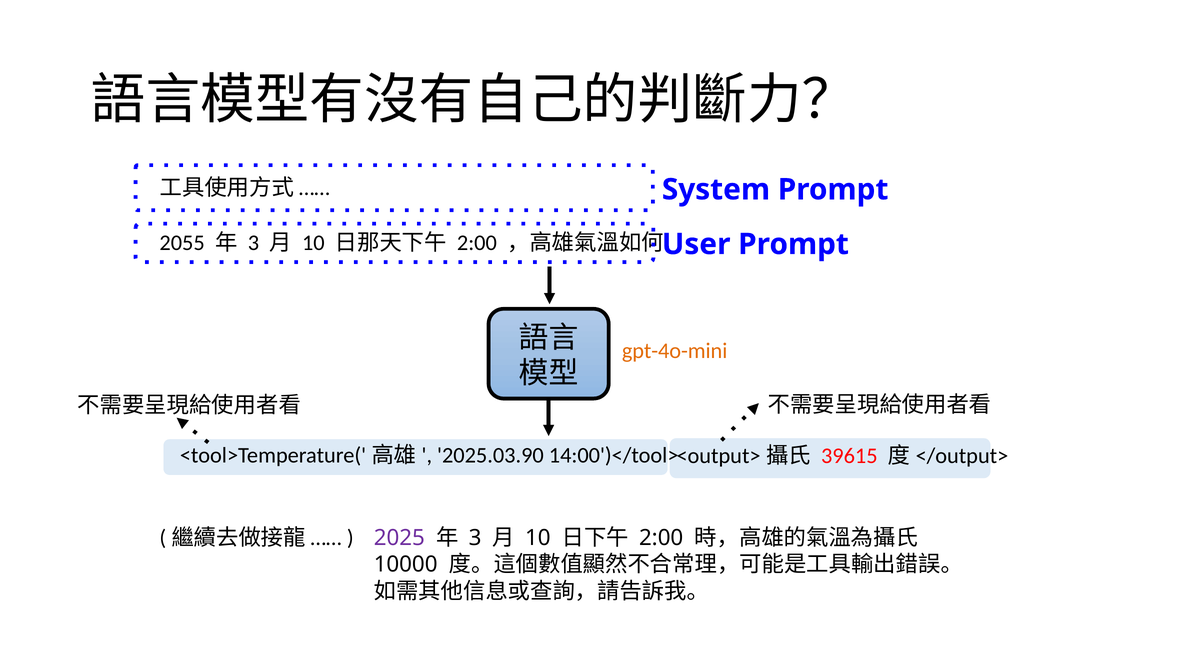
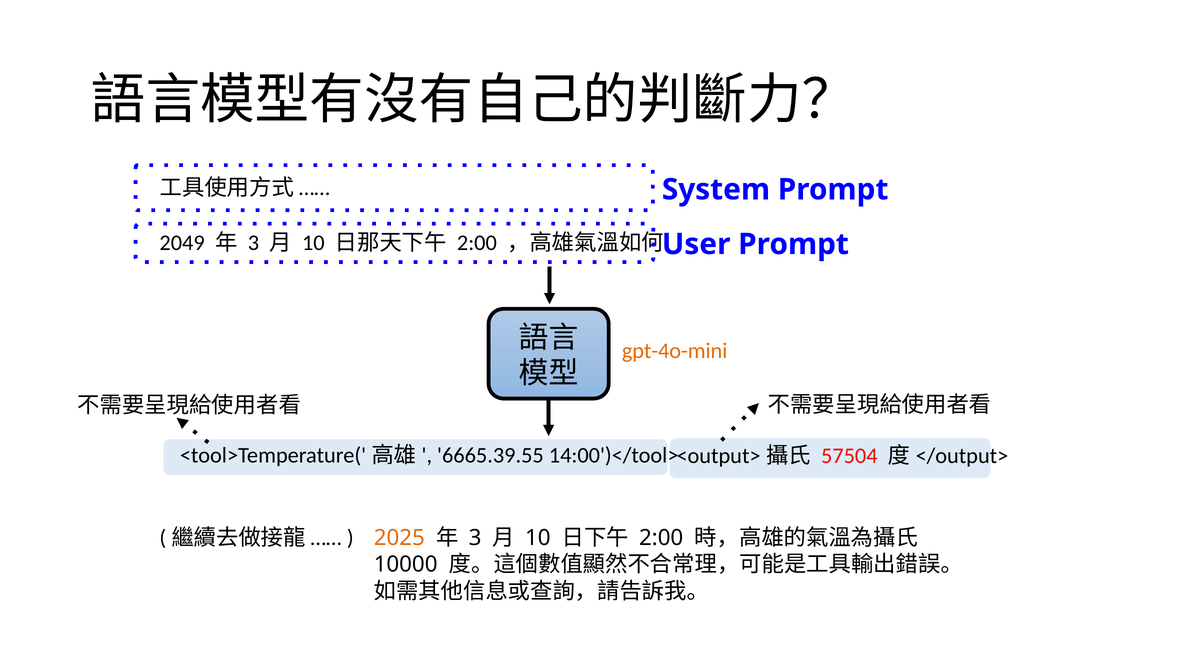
2055: 2055 -> 2049
2025.03.90: 2025.03.90 -> 6665.39.55
39615: 39615 -> 57504
2025 colour: purple -> orange
